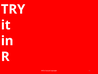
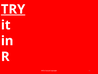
TRY underline: none -> present
